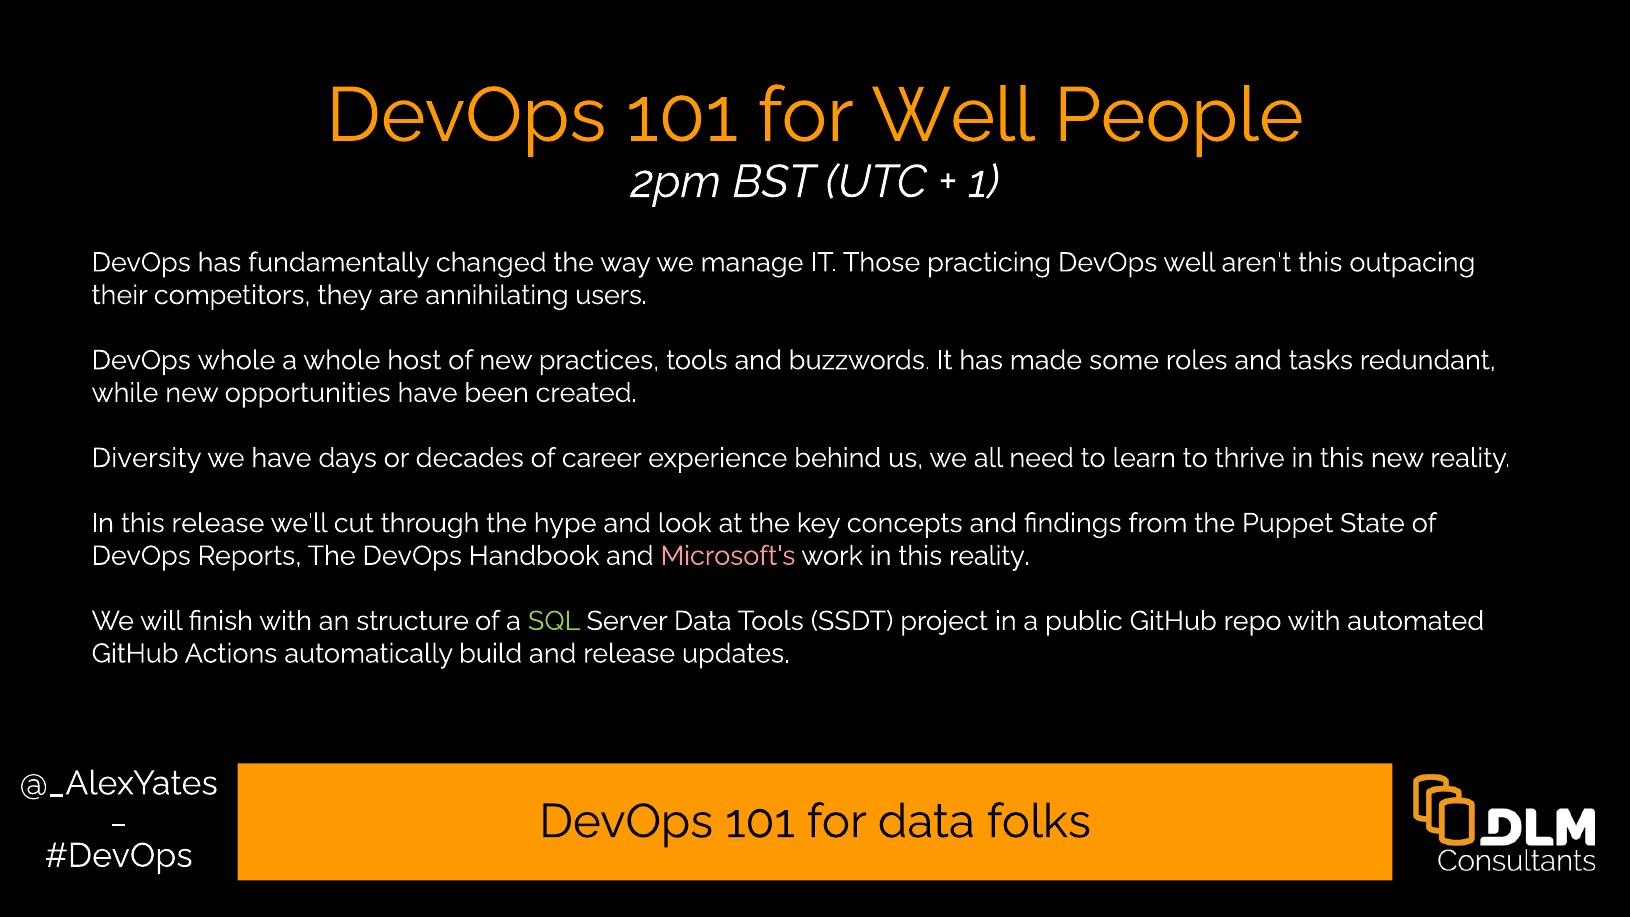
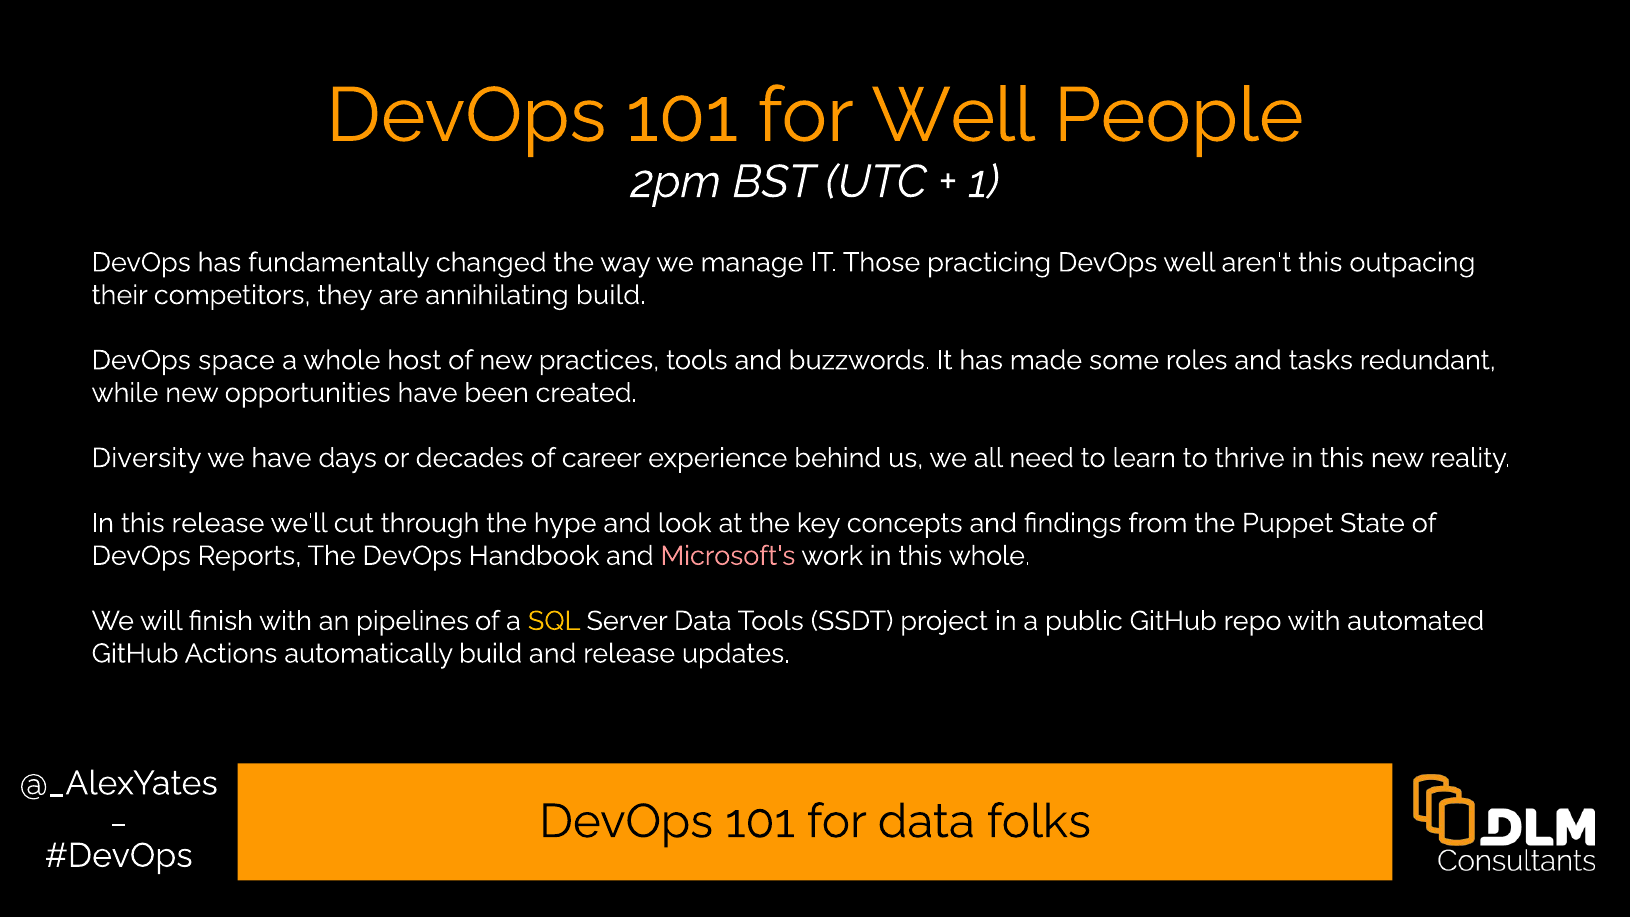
annihilating users: users -> build
DevOps whole: whole -> space
this reality: reality -> whole
structure: structure -> pipelines
SQL colour: light green -> yellow
